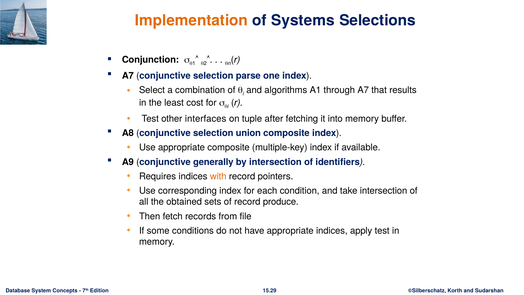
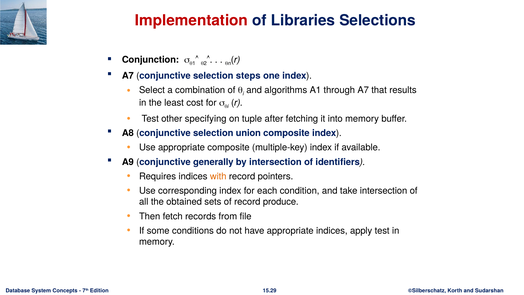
Implementation colour: orange -> red
Systems: Systems -> Libraries
parse: parse -> steps
interfaces: interfaces -> specifying
